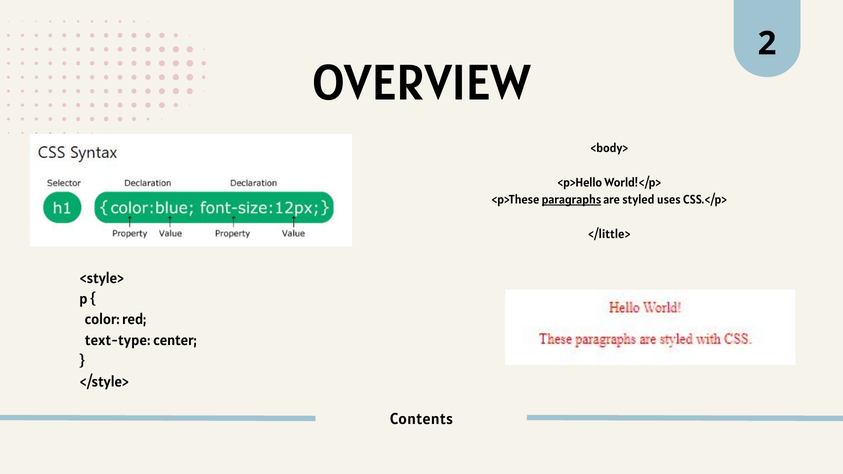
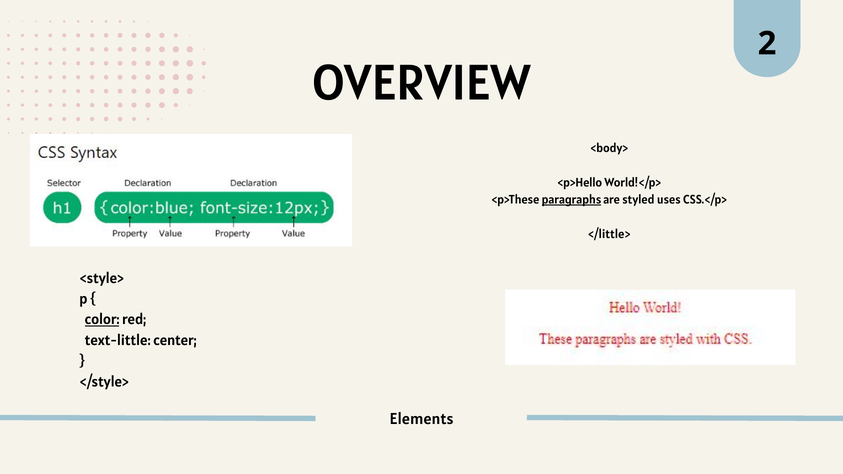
color underline: none -> present
text-type: text-type -> text-little
Contents: Contents -> Elements
